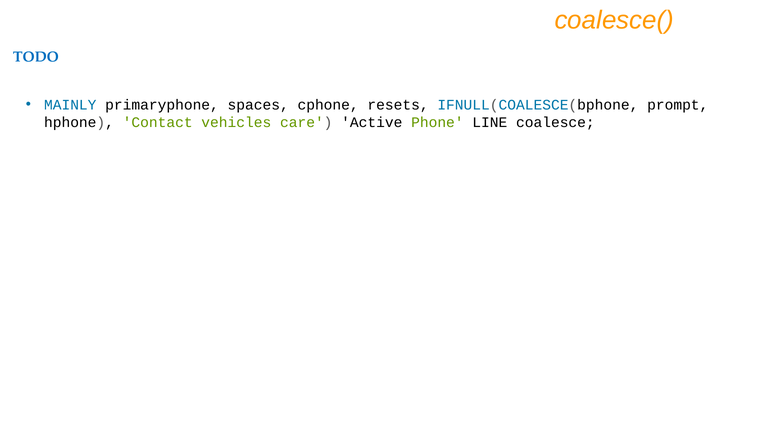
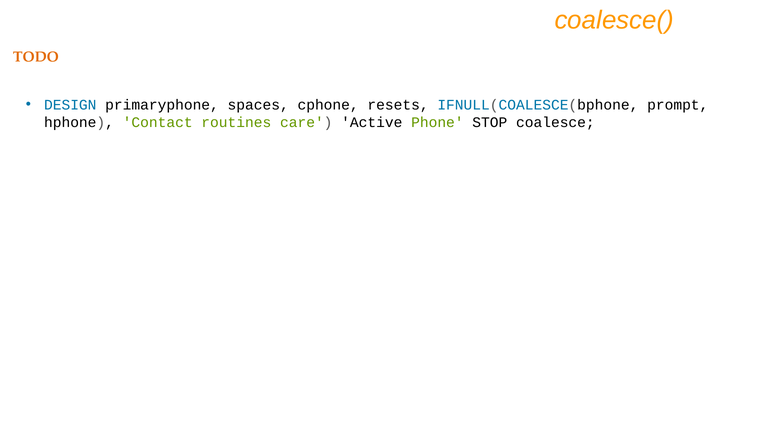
TODO colour: blue -> orange
MAINLY: MAINLY -> DESIGN
vehicles: vehicles -> routines
LINE: LINE -> STOP
